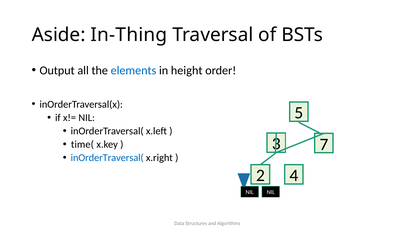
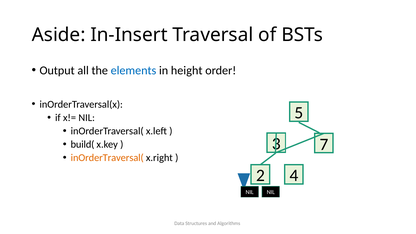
In-Thing: In-Thing -> In-Insert
time(: time( -> build(
inOrderTraversal( at (107, 158) colour: blue -> orange
